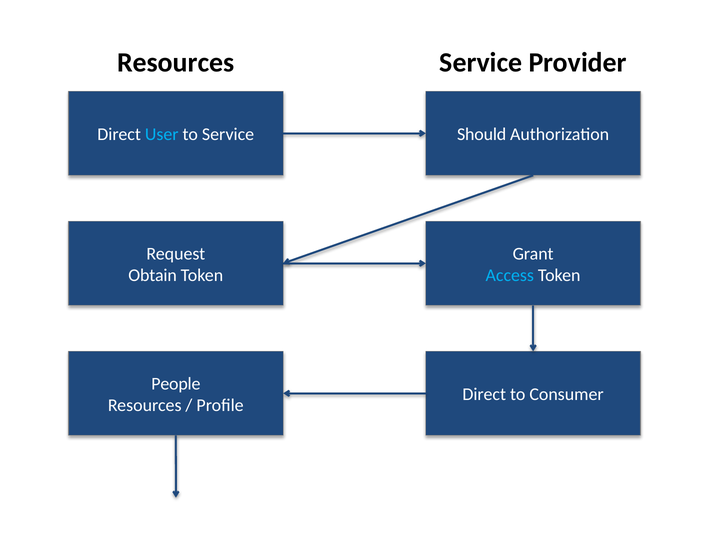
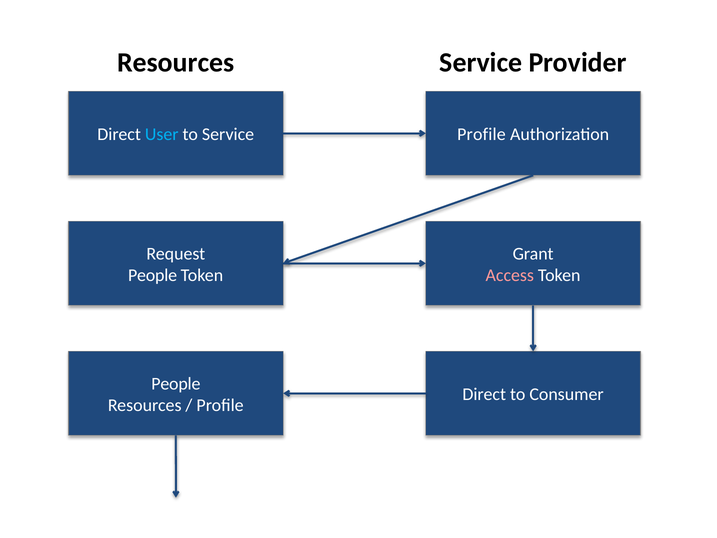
Service Should: Should -> Profile
Obtain at (153, 275): Obtain -> People
Access colour: light blue -> pink
